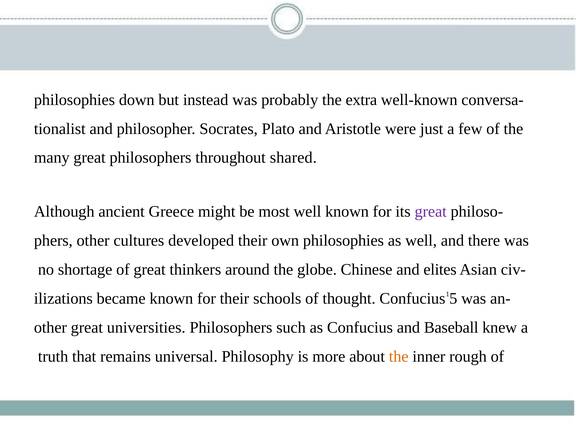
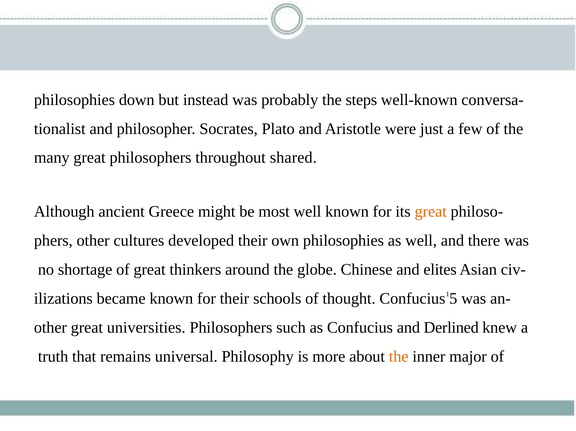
extra: extra -> steps
great at (431, 212) colour: purple -> orange
Baseball: Baseball -> Derlined
rough: rough -> major
